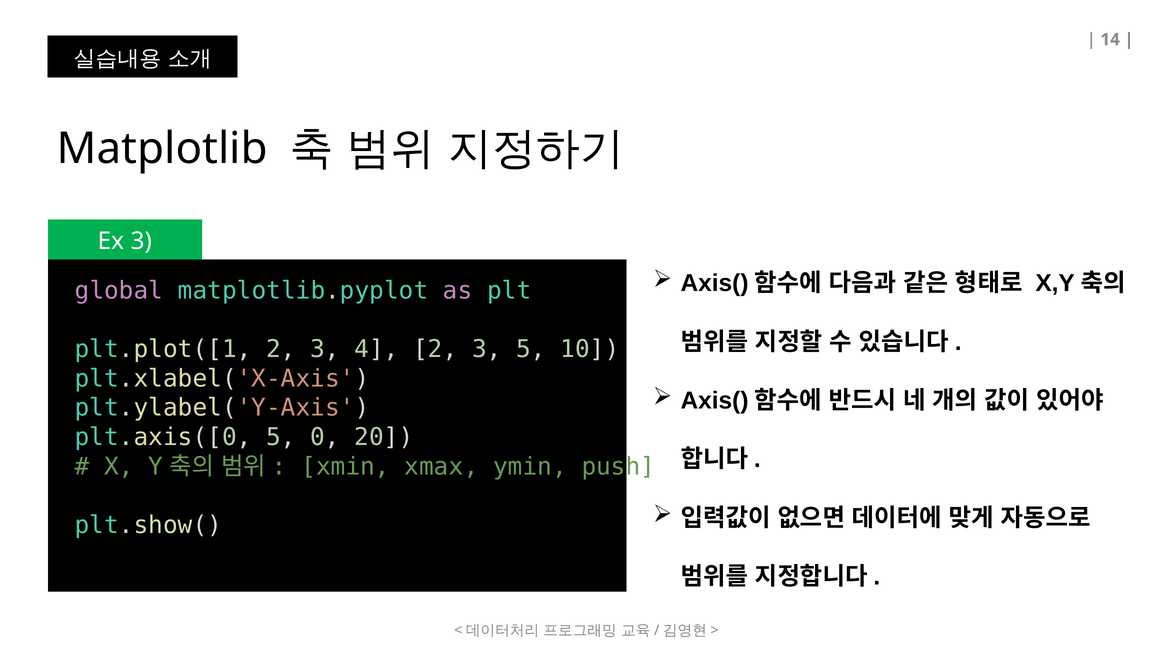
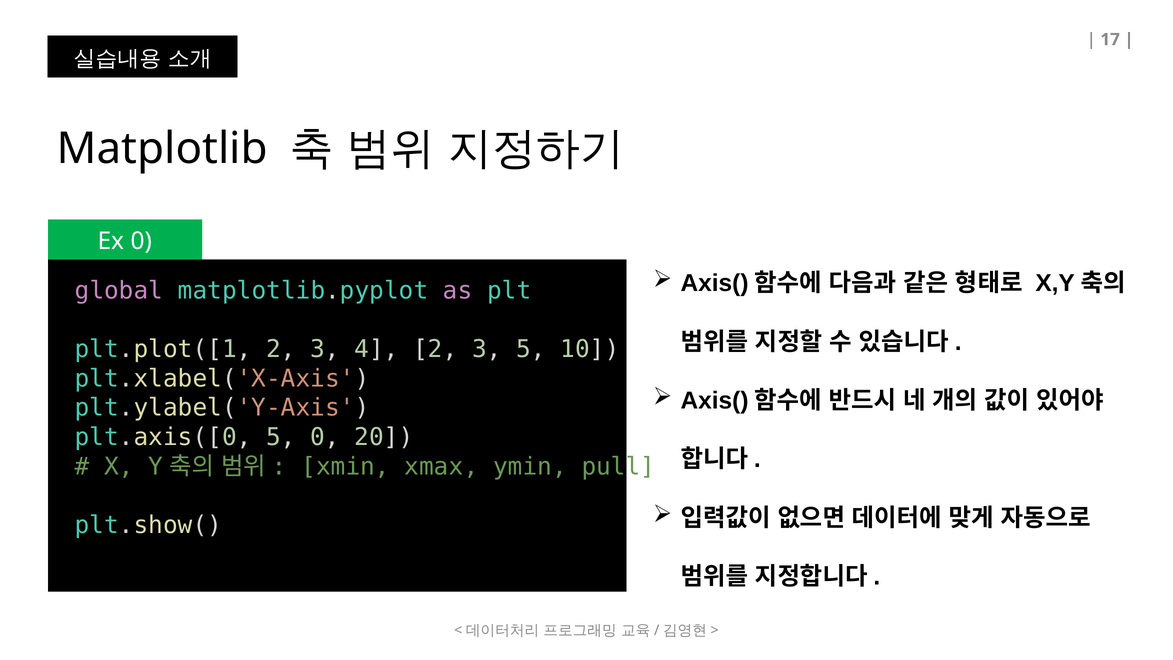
14: 14 -> 17
Ex 3: 3 -> 0
push: push -> pull
